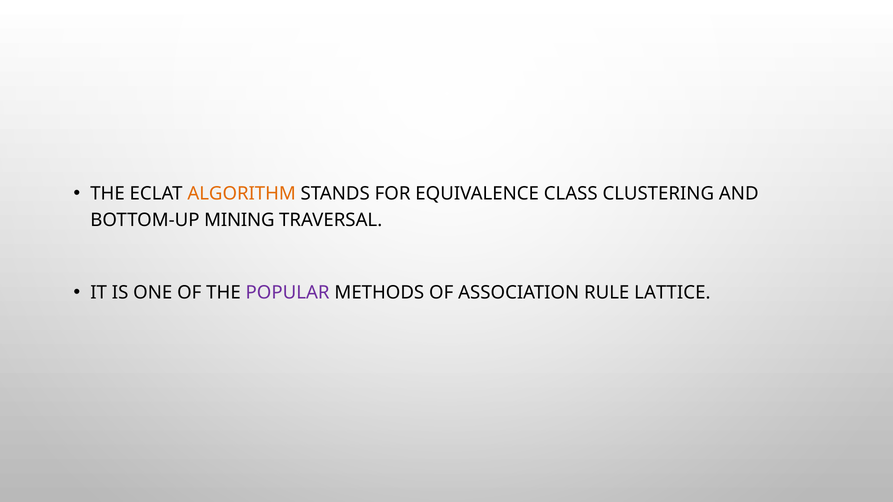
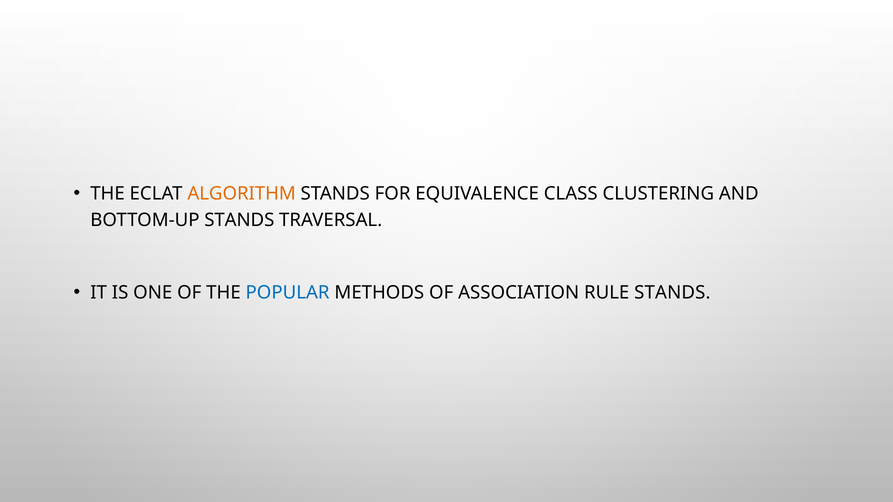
BOTTOM-UP MINING: MINING -> STANDS
POPULAR colour: purple -> blue
RULE LATTICE: LATTICE -> STANDS
